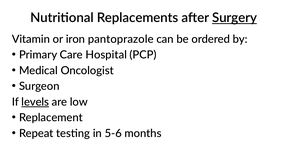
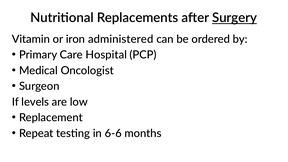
pantoprazole: pantoprazole -> administered
levels underline: present -> none
5-6: 5-6 -> 6-6
